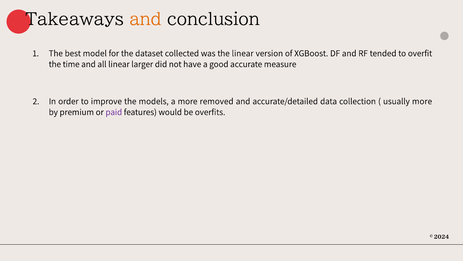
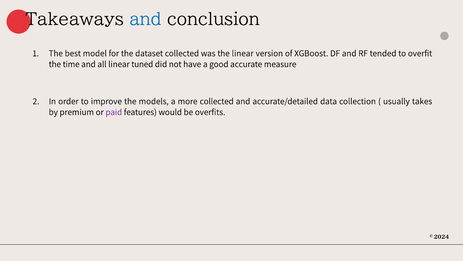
and at (145, 20) colour: orange -> blue
larger: larger -> tuned
more removed: removed -> collected
usually more: more -> takes
